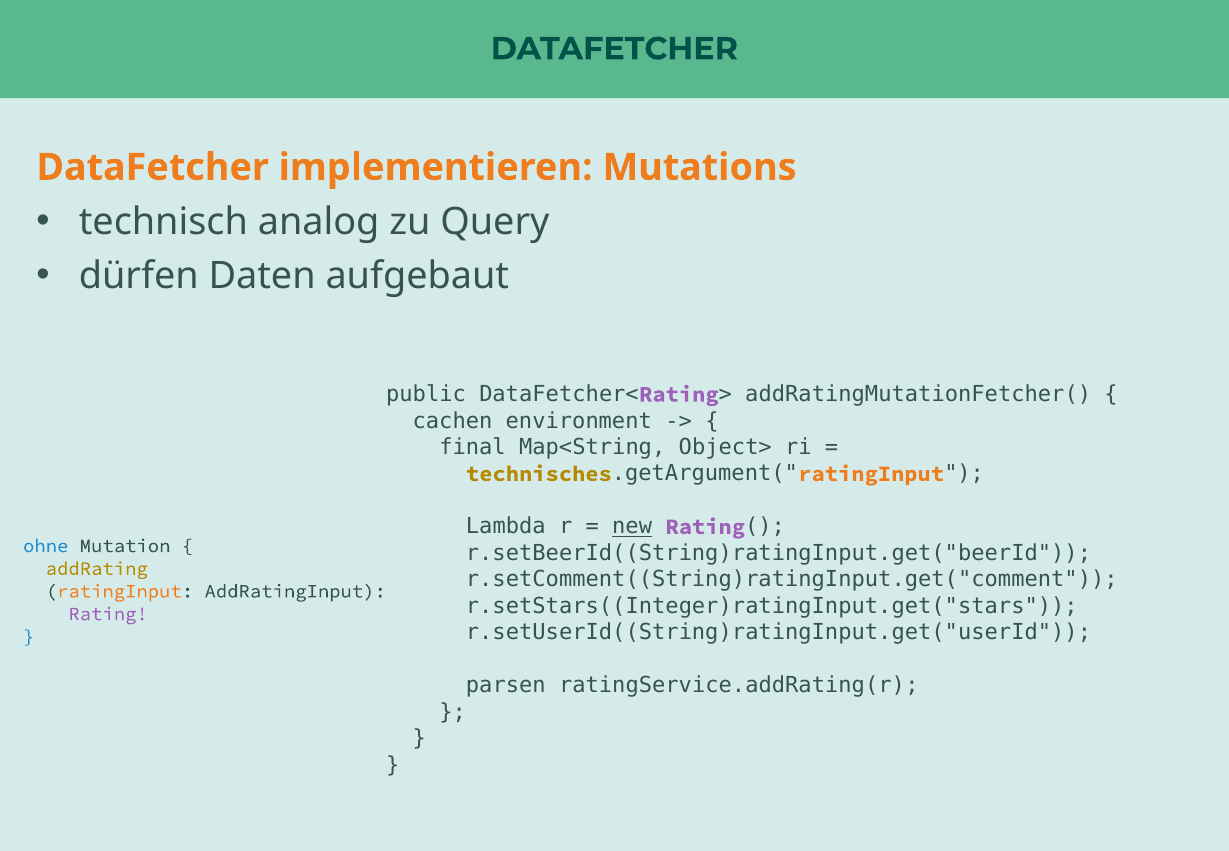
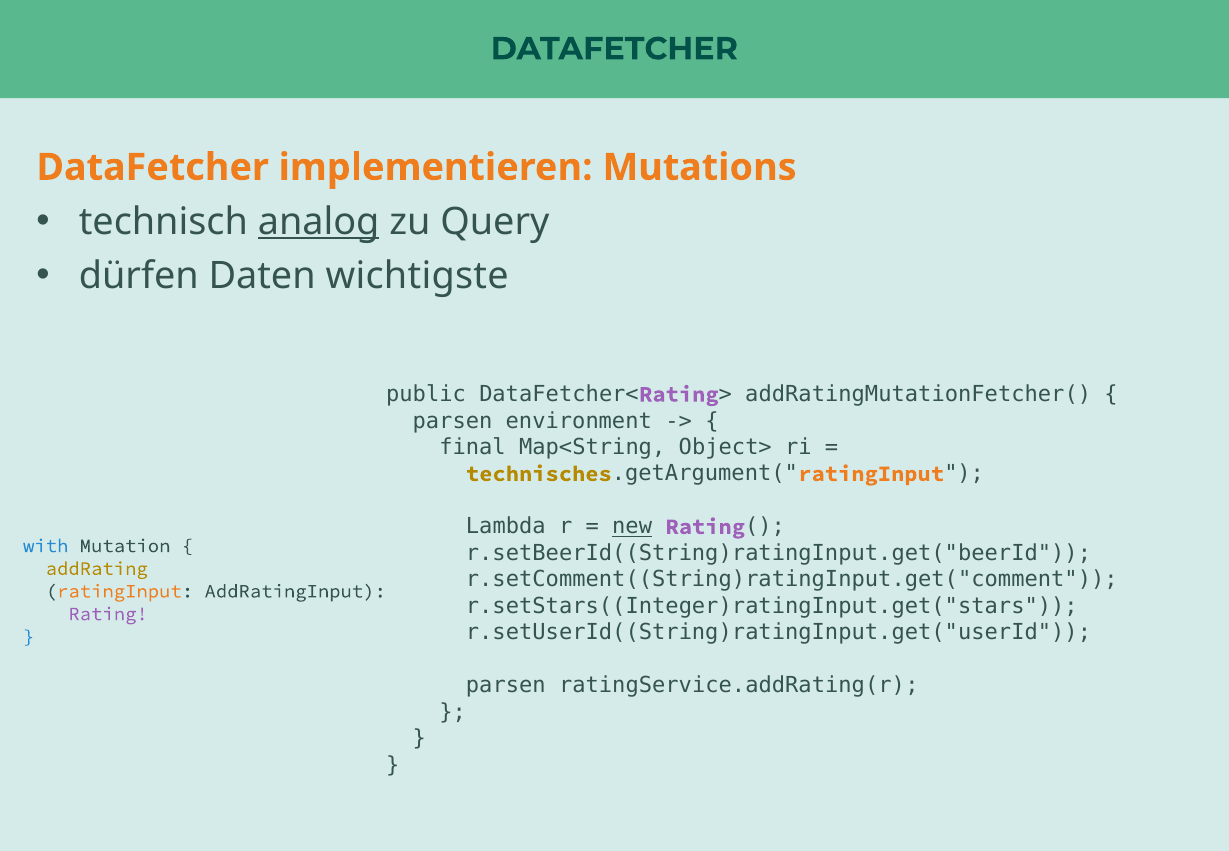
analog underline: none -> present
aufgebaut: aufgebaut -> wichtigste
cachen at (453, 421): cachen -> parsen
ohne: ohne -> with
